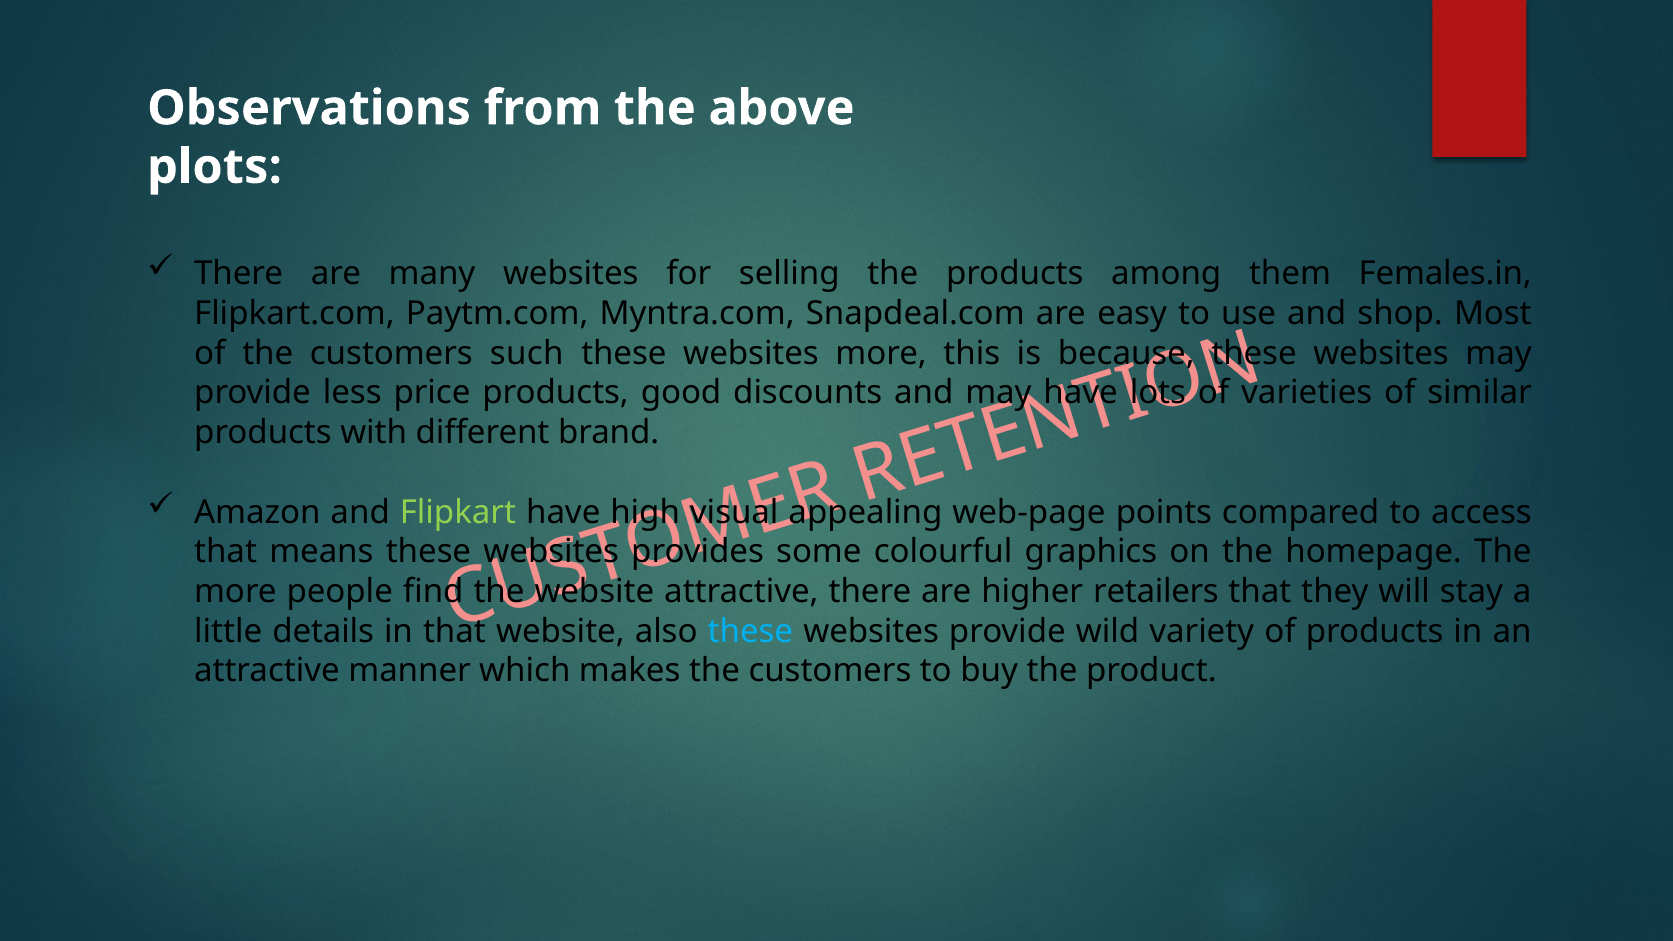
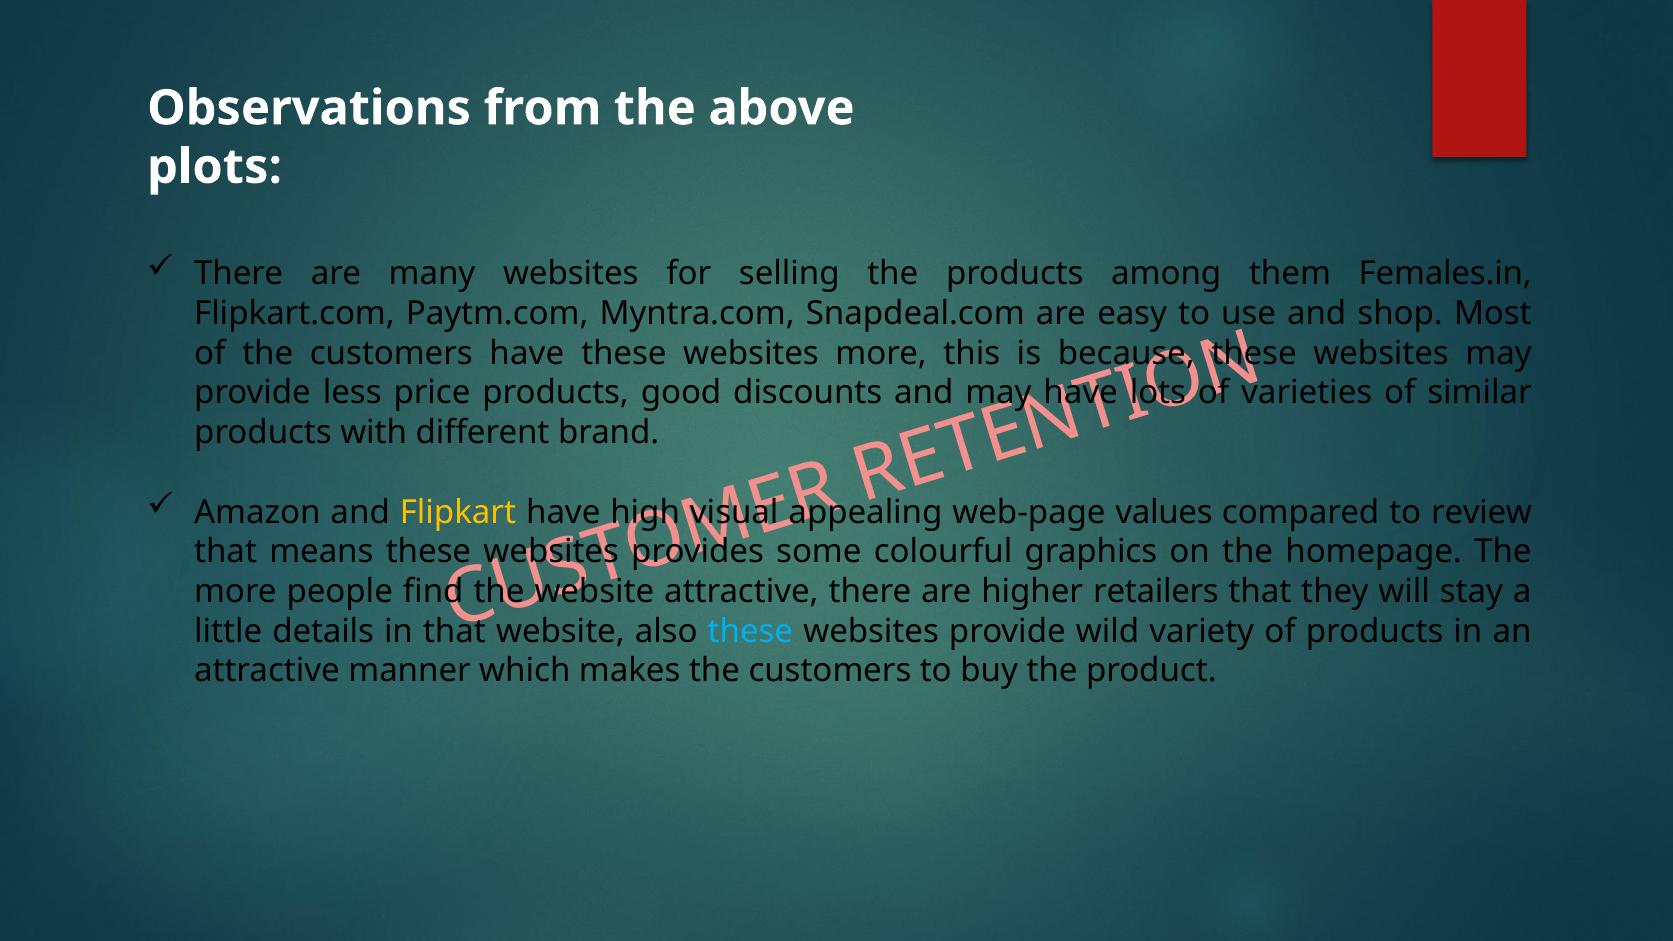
customers such: such -> have
Flipkart colour: light green -> yellow
points: points -> values
access: access -> review
